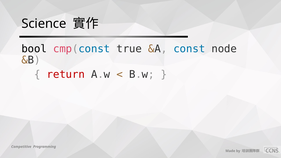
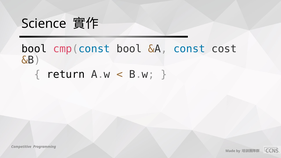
cmp(const true: true -> bool
node: node -> cost
return colour: red -> black
